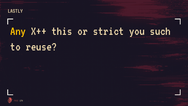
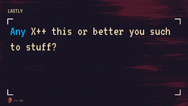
Any colour: yellow -> light blue
strict: strict -> better
reuse: reuse -> stuff
